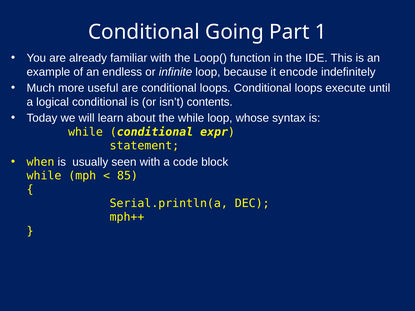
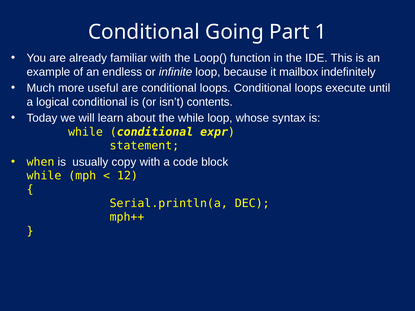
encode: encode -> mailbox
seen: seen -> copy
85: 85 -> 12
